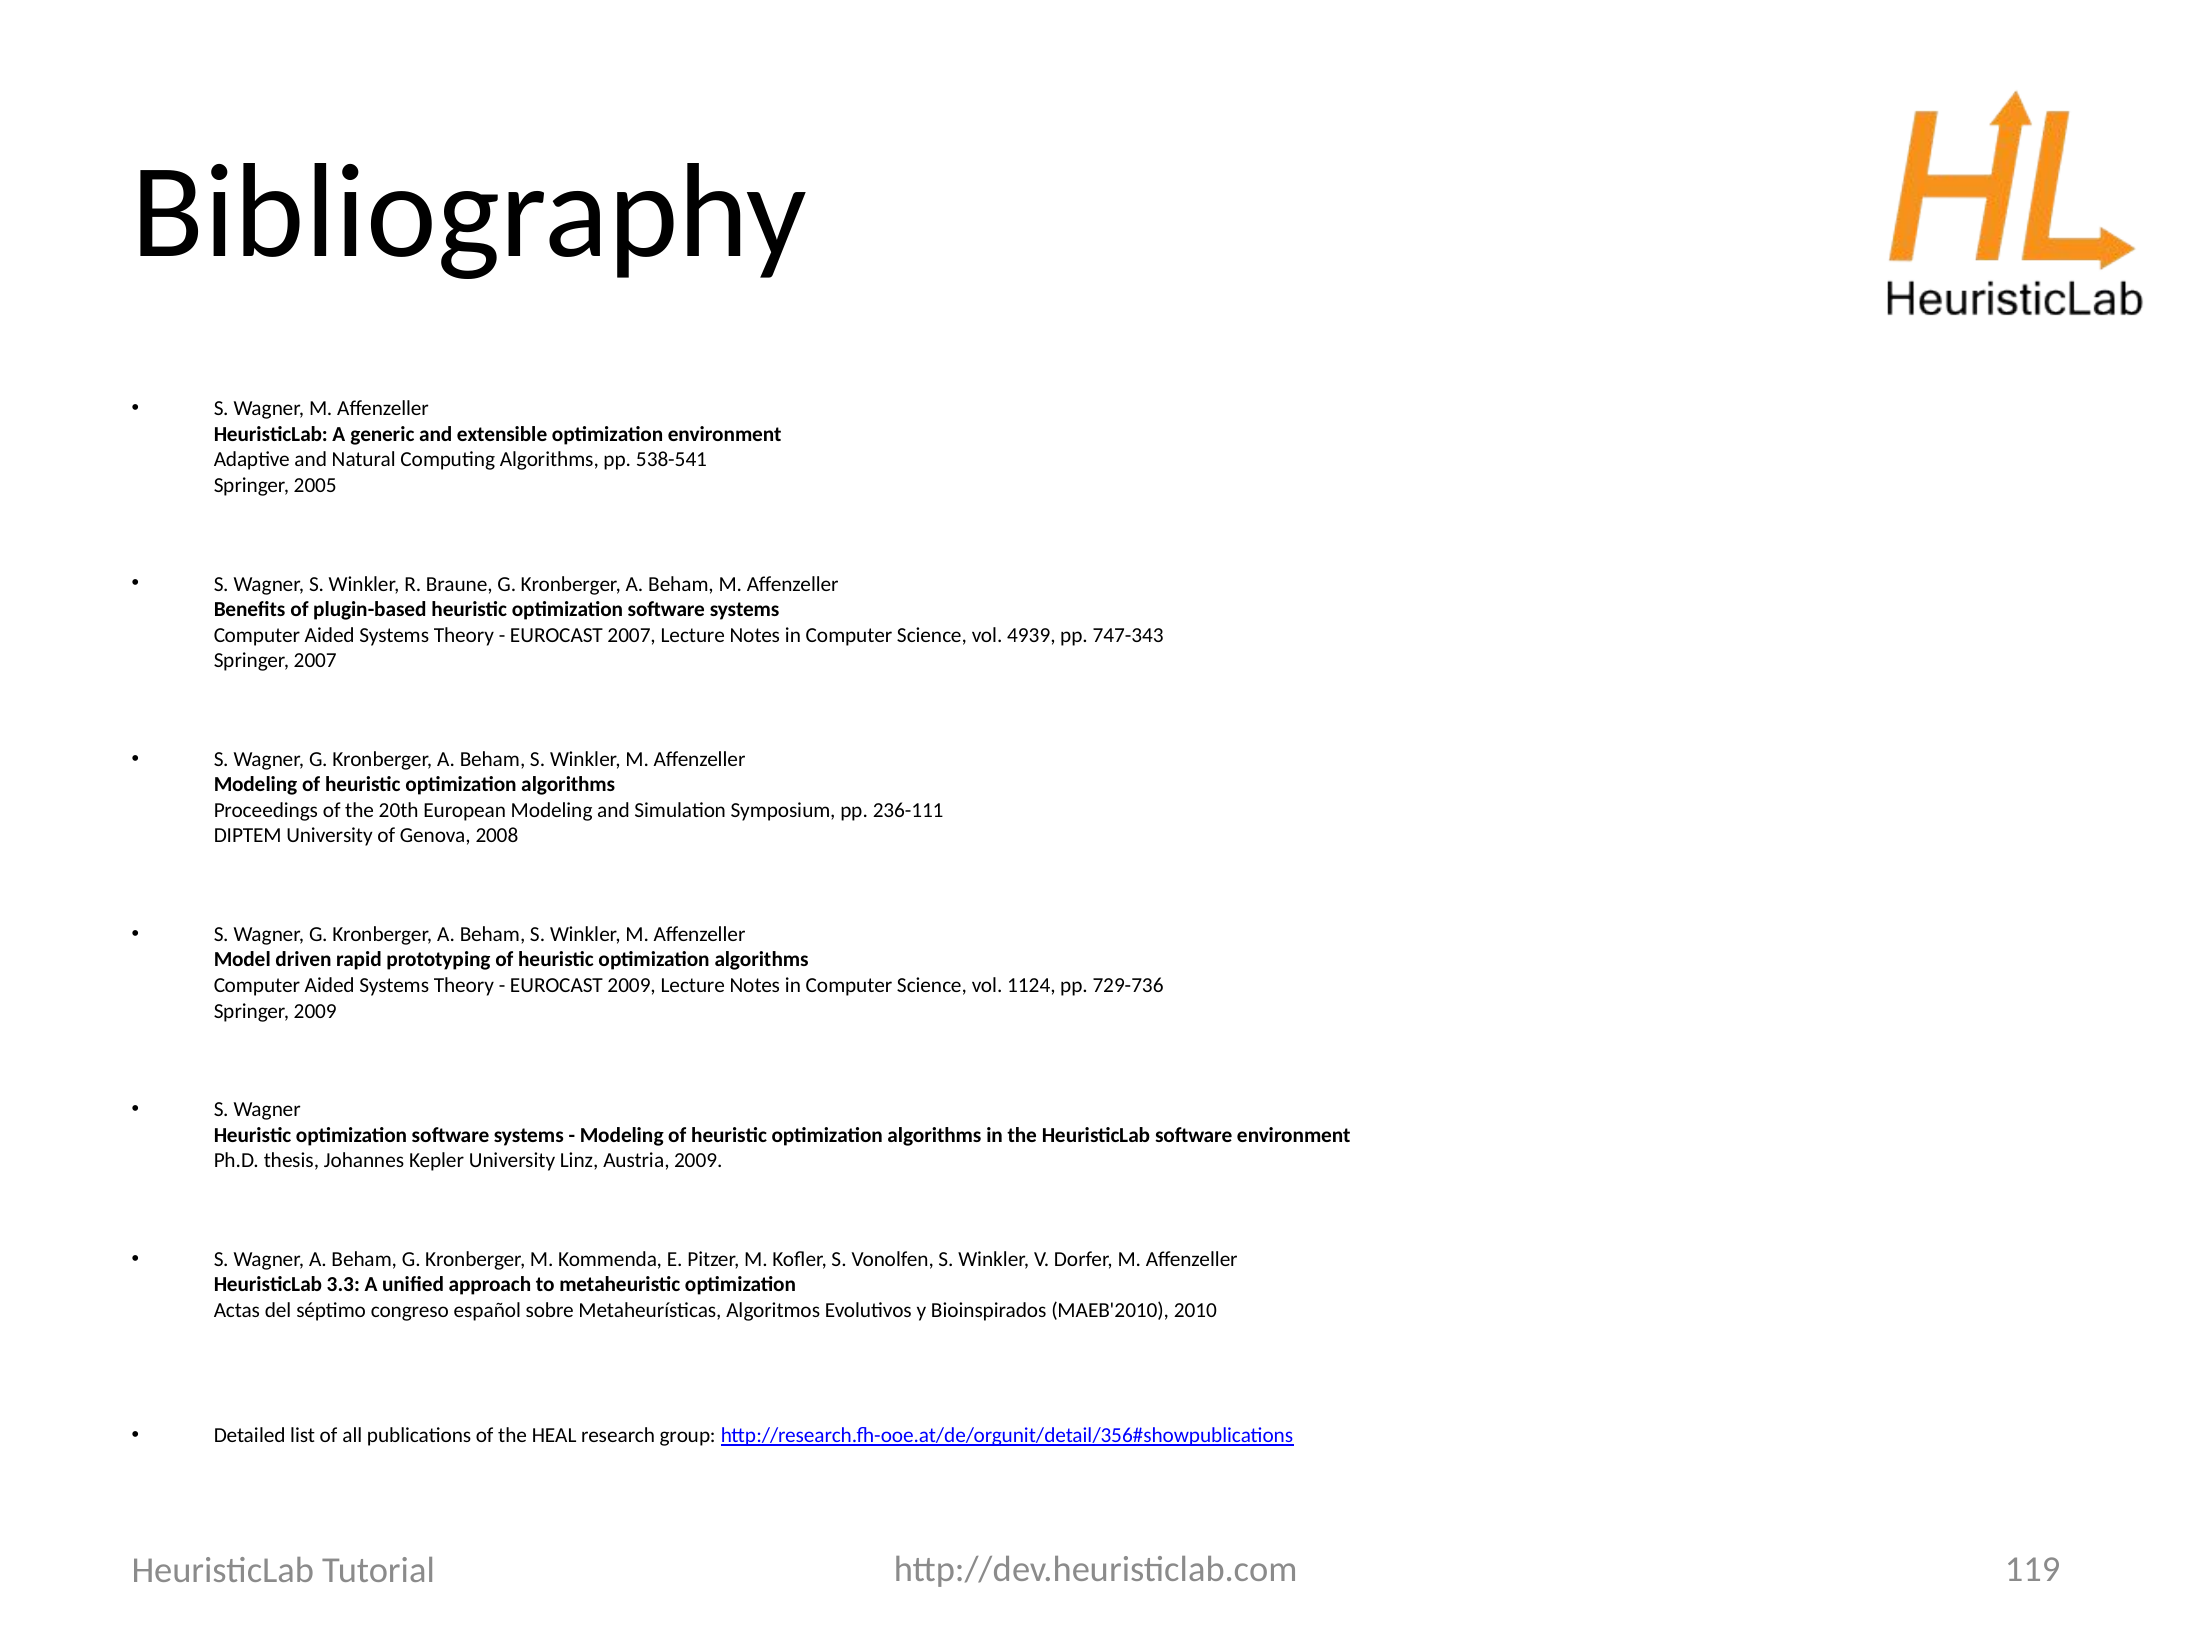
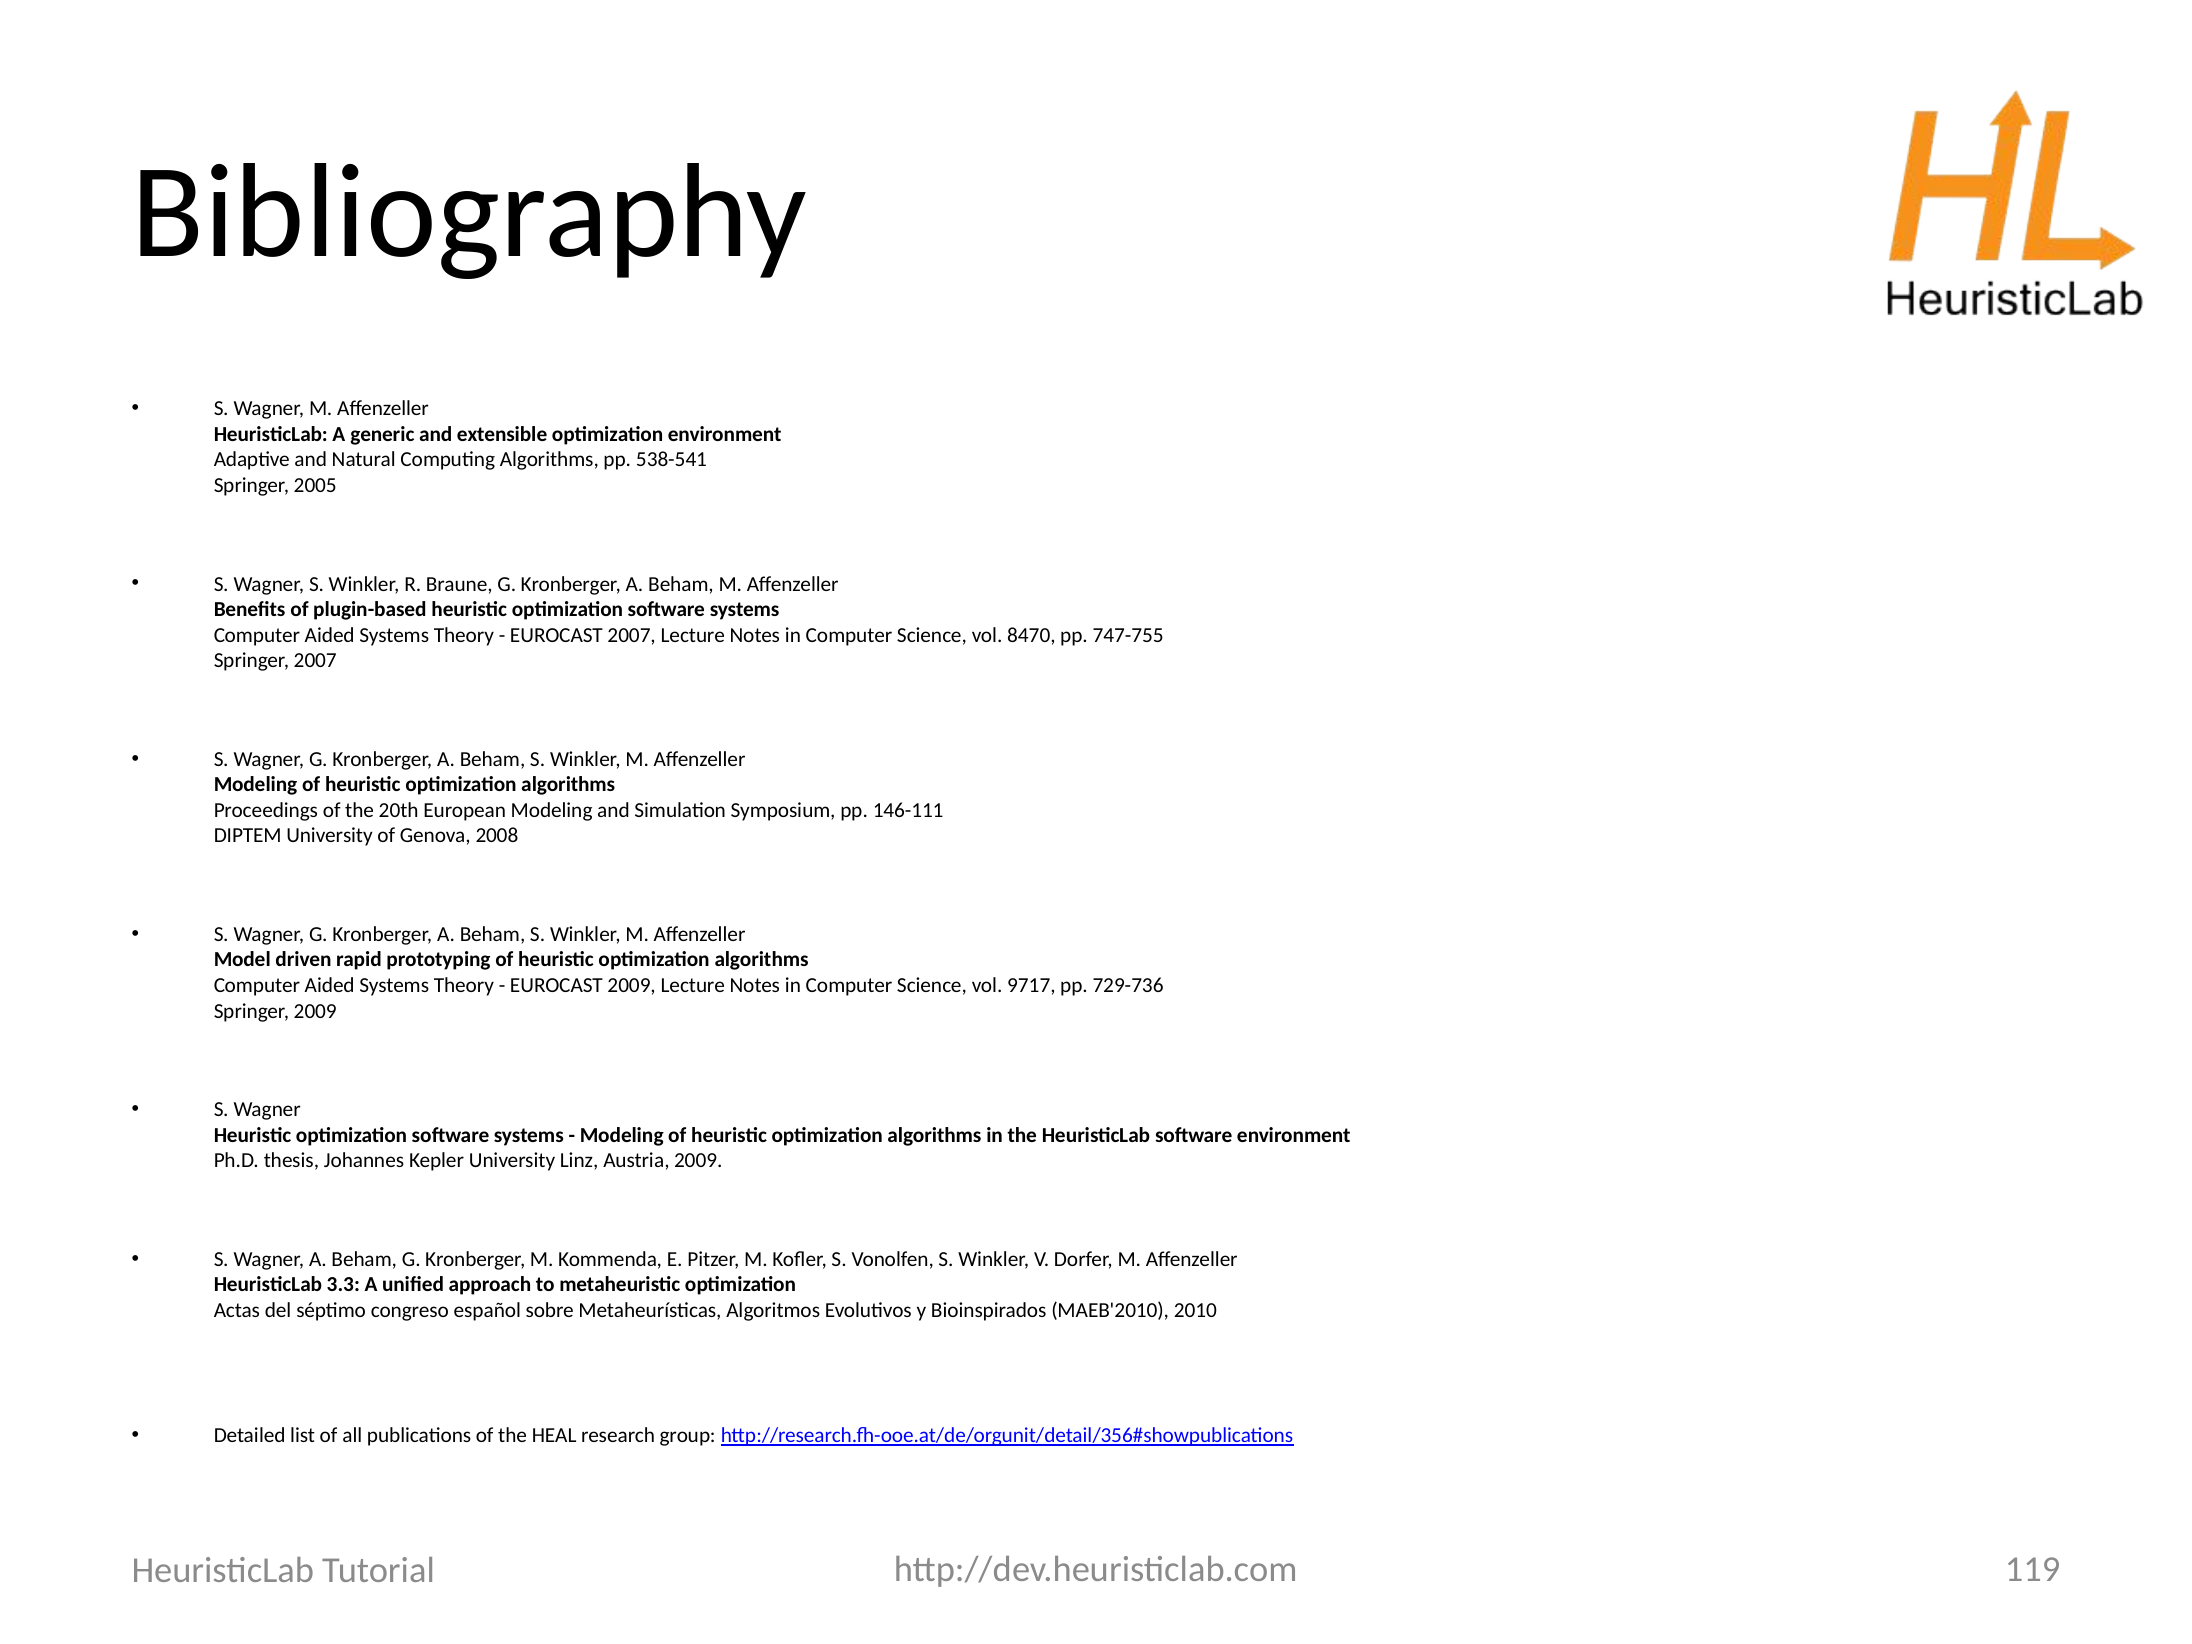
4939: 4939 -> 8470
747-343: 747-343 -> 747-755
236-111: 236-111 -> 146-111
1124: 1124 -> 9717
